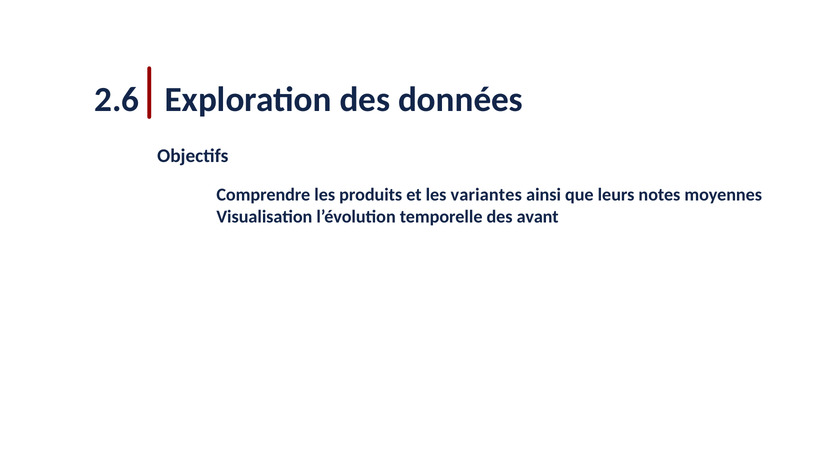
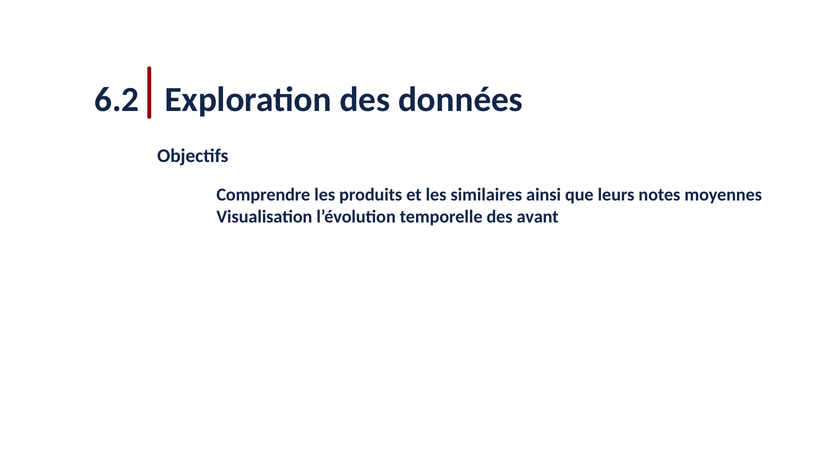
2.6: 2.6 -> 6.2
variantes: variantes -> similaires
